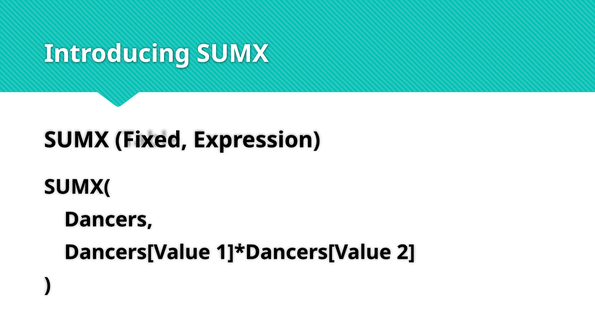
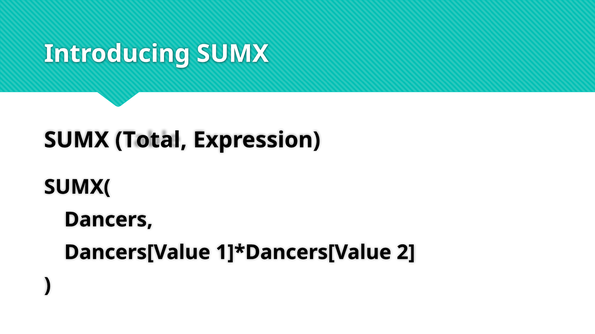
Fixed: Fixed -> Total
